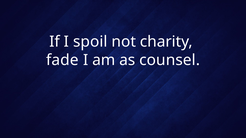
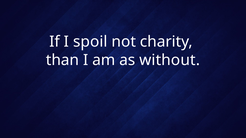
fade: fade -> than
counsel: counsel -> without
